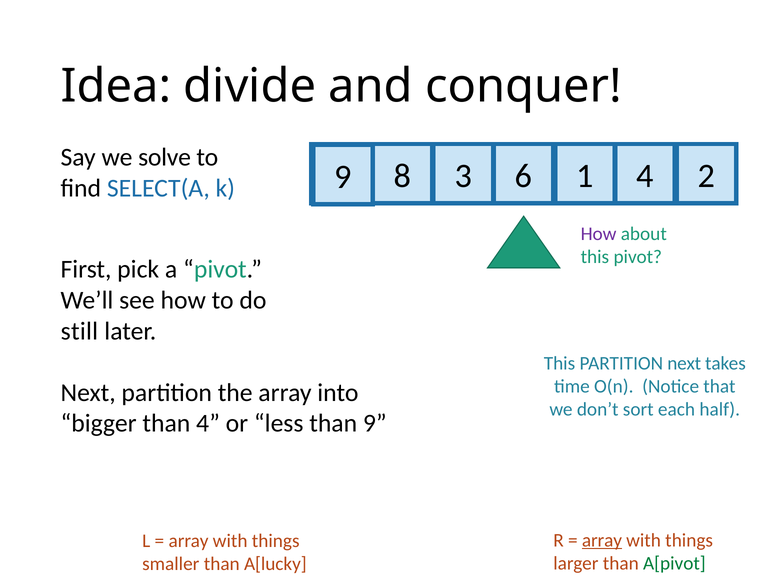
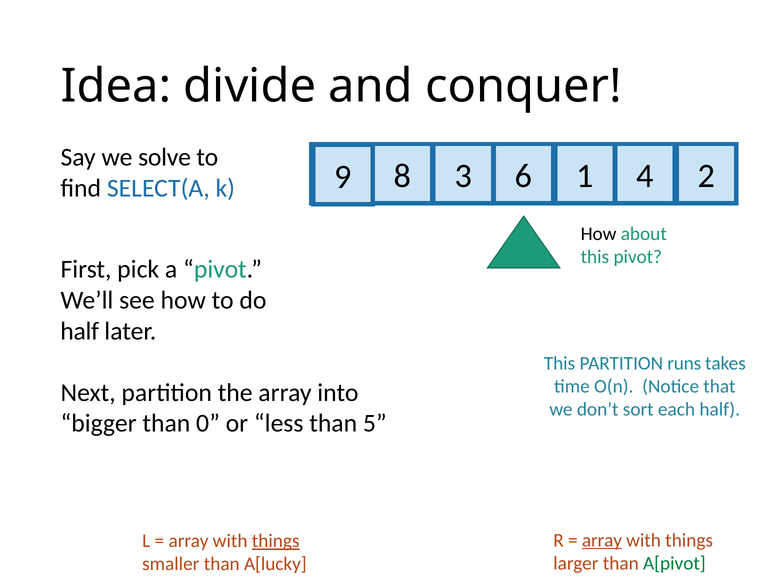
How at (599, 234) colour: purple -> black
still at (79, 331): still -> half
PARTITION next: next -> runs
than 4: 4 -> 0
than 9: 9 -> 5
things at (276, 541) underline: none -> present
